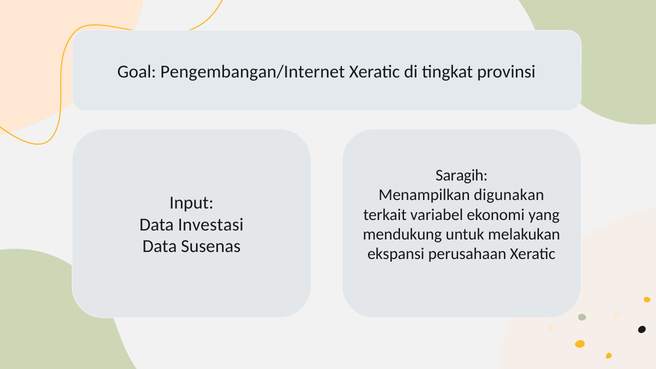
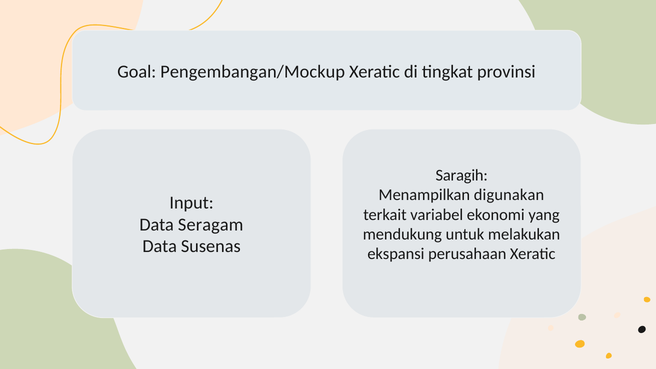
Pengembangan/Internet: Pengembangan/Internet -> Pengembangan/Mockup
Investasi: Investasi -> Seragam
